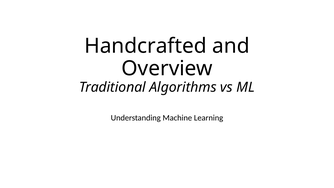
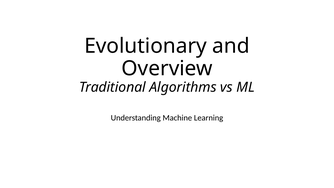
Handcrafted: Handcrafted -> Evolutionary
